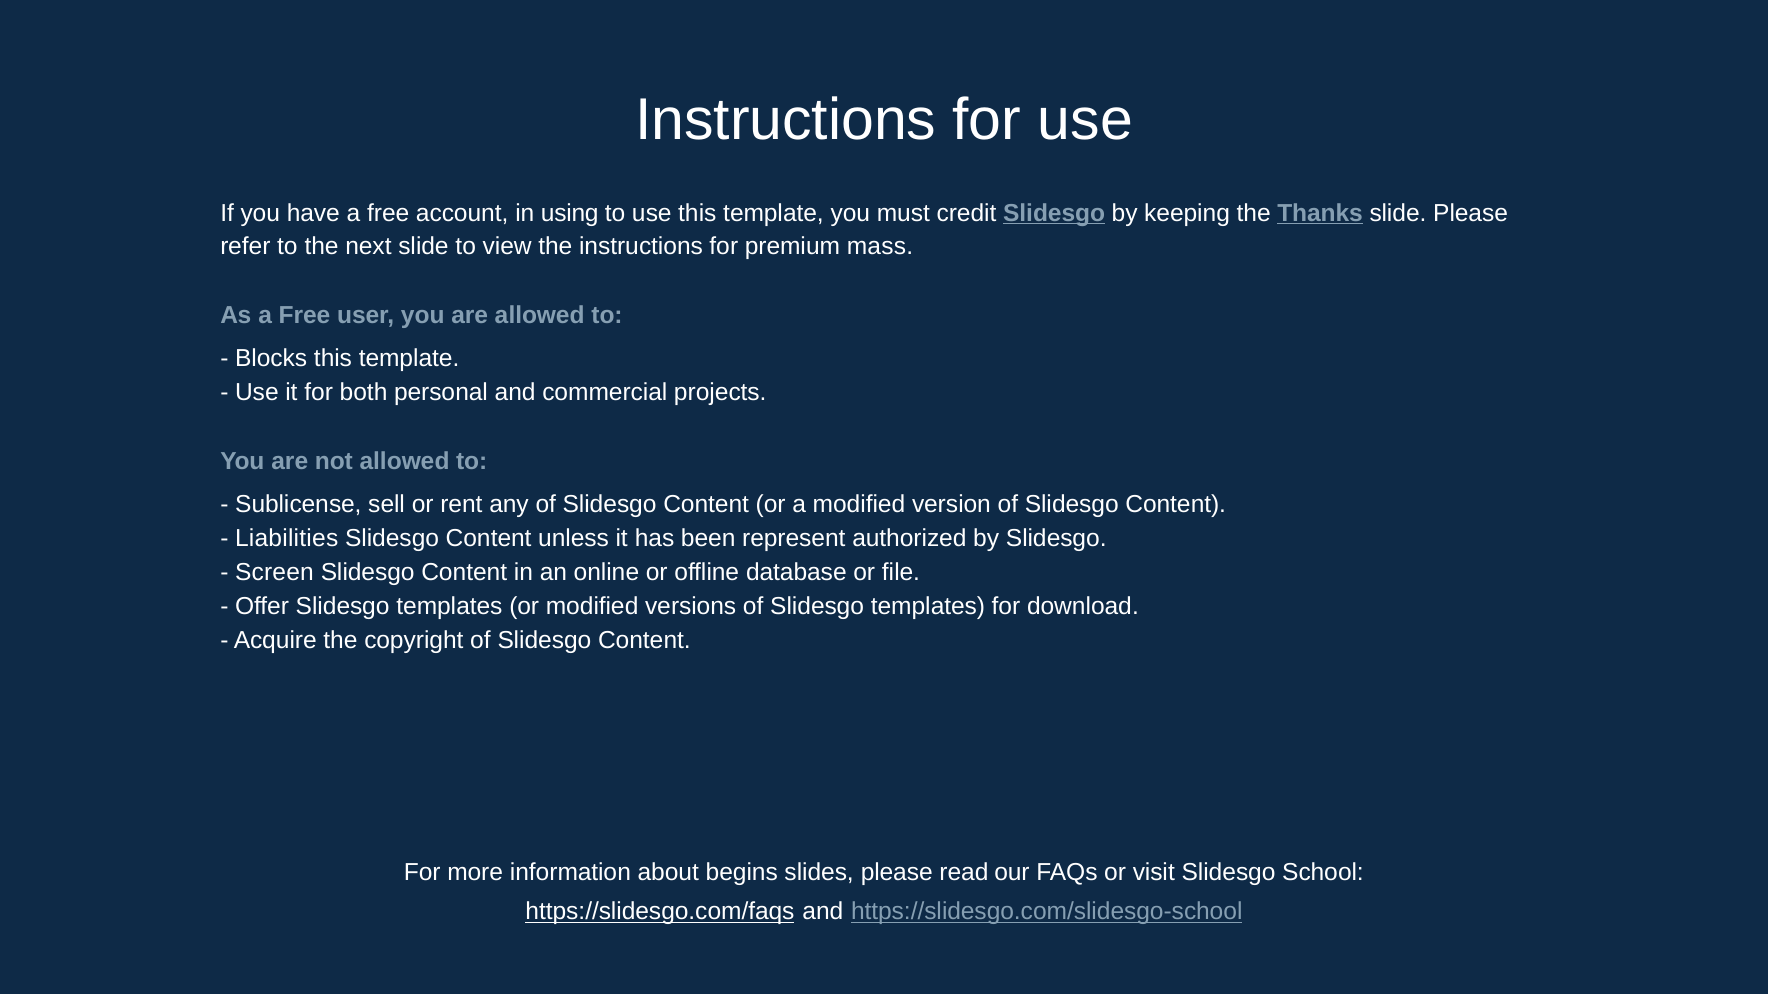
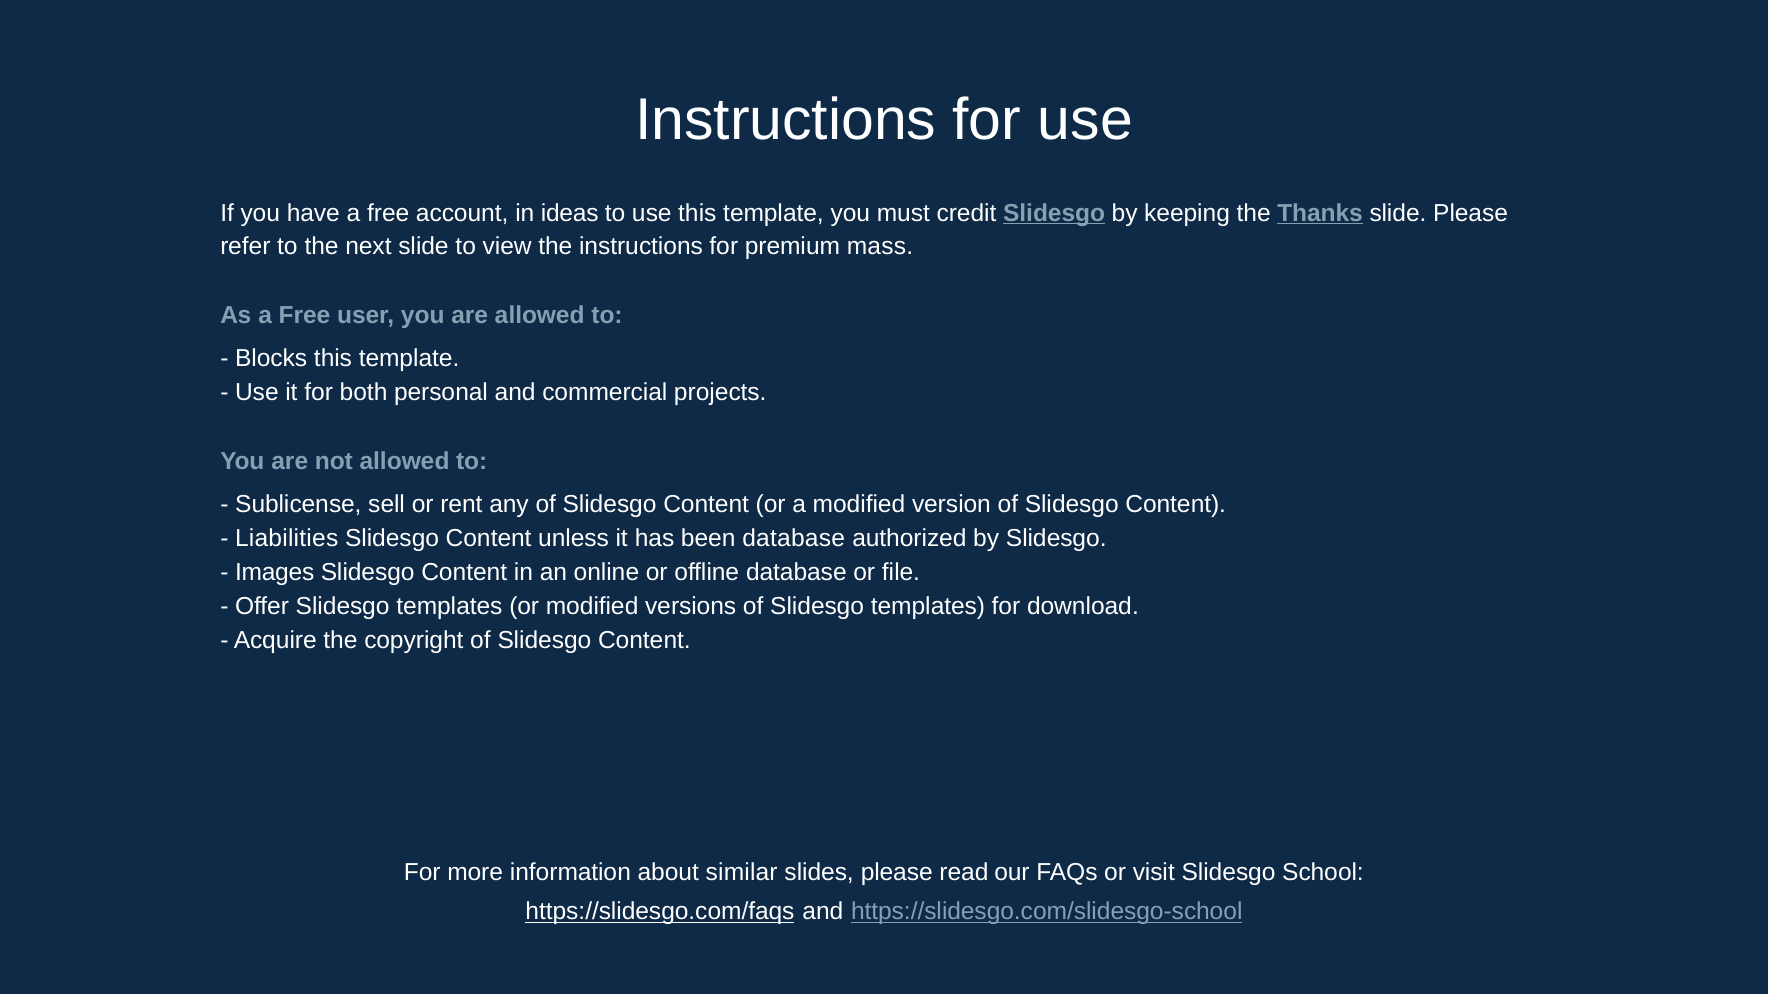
using: using -> ideas
been represent: represent -> database
Screen: Screen -> Images
begins: begins -> similar
